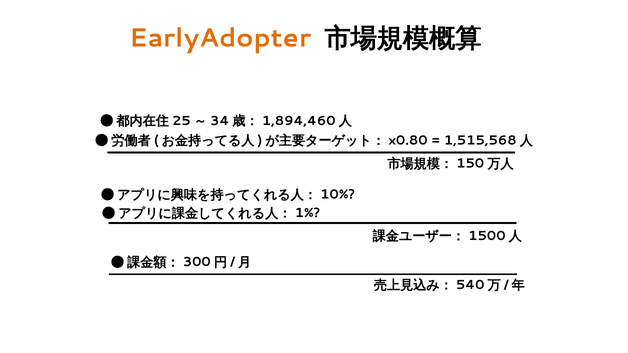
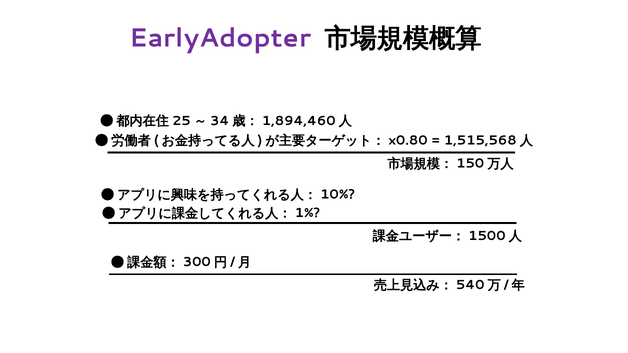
EarlyAdopter colour: orange -> purple
